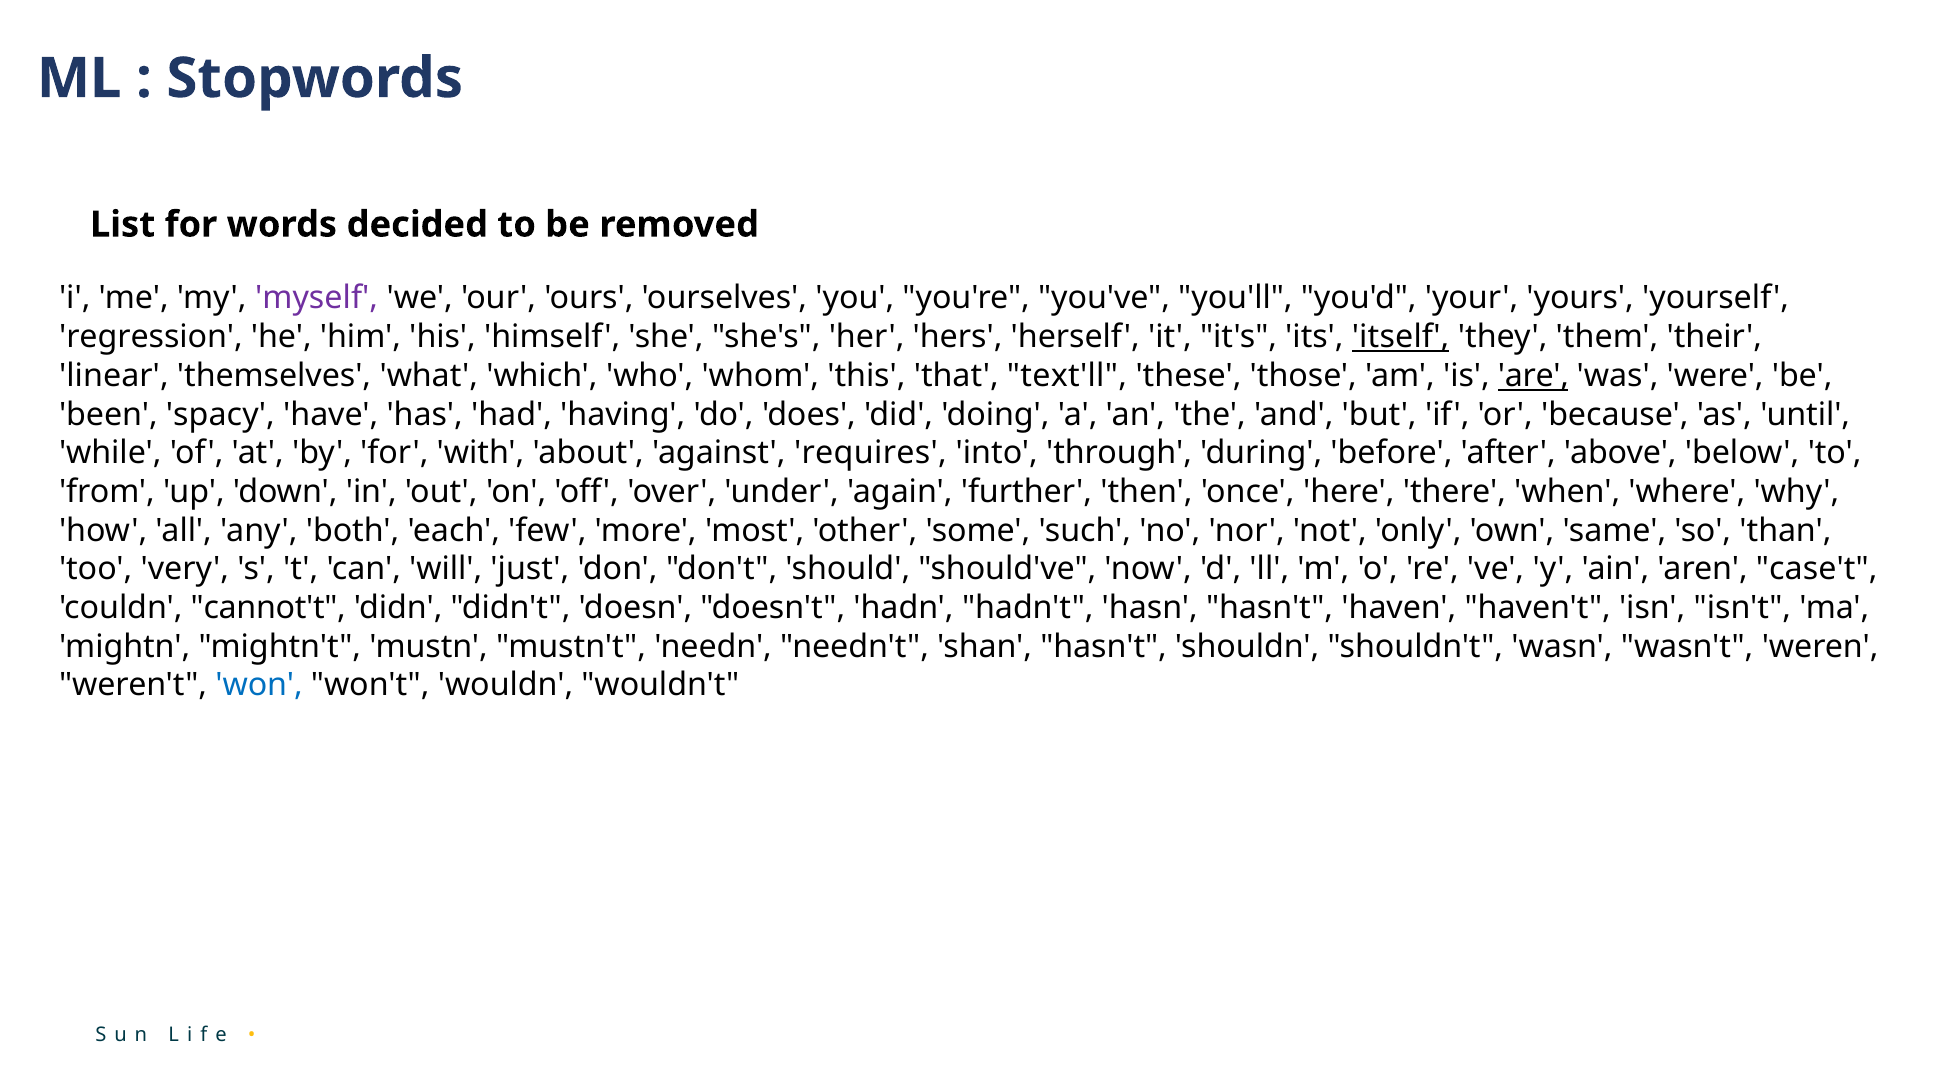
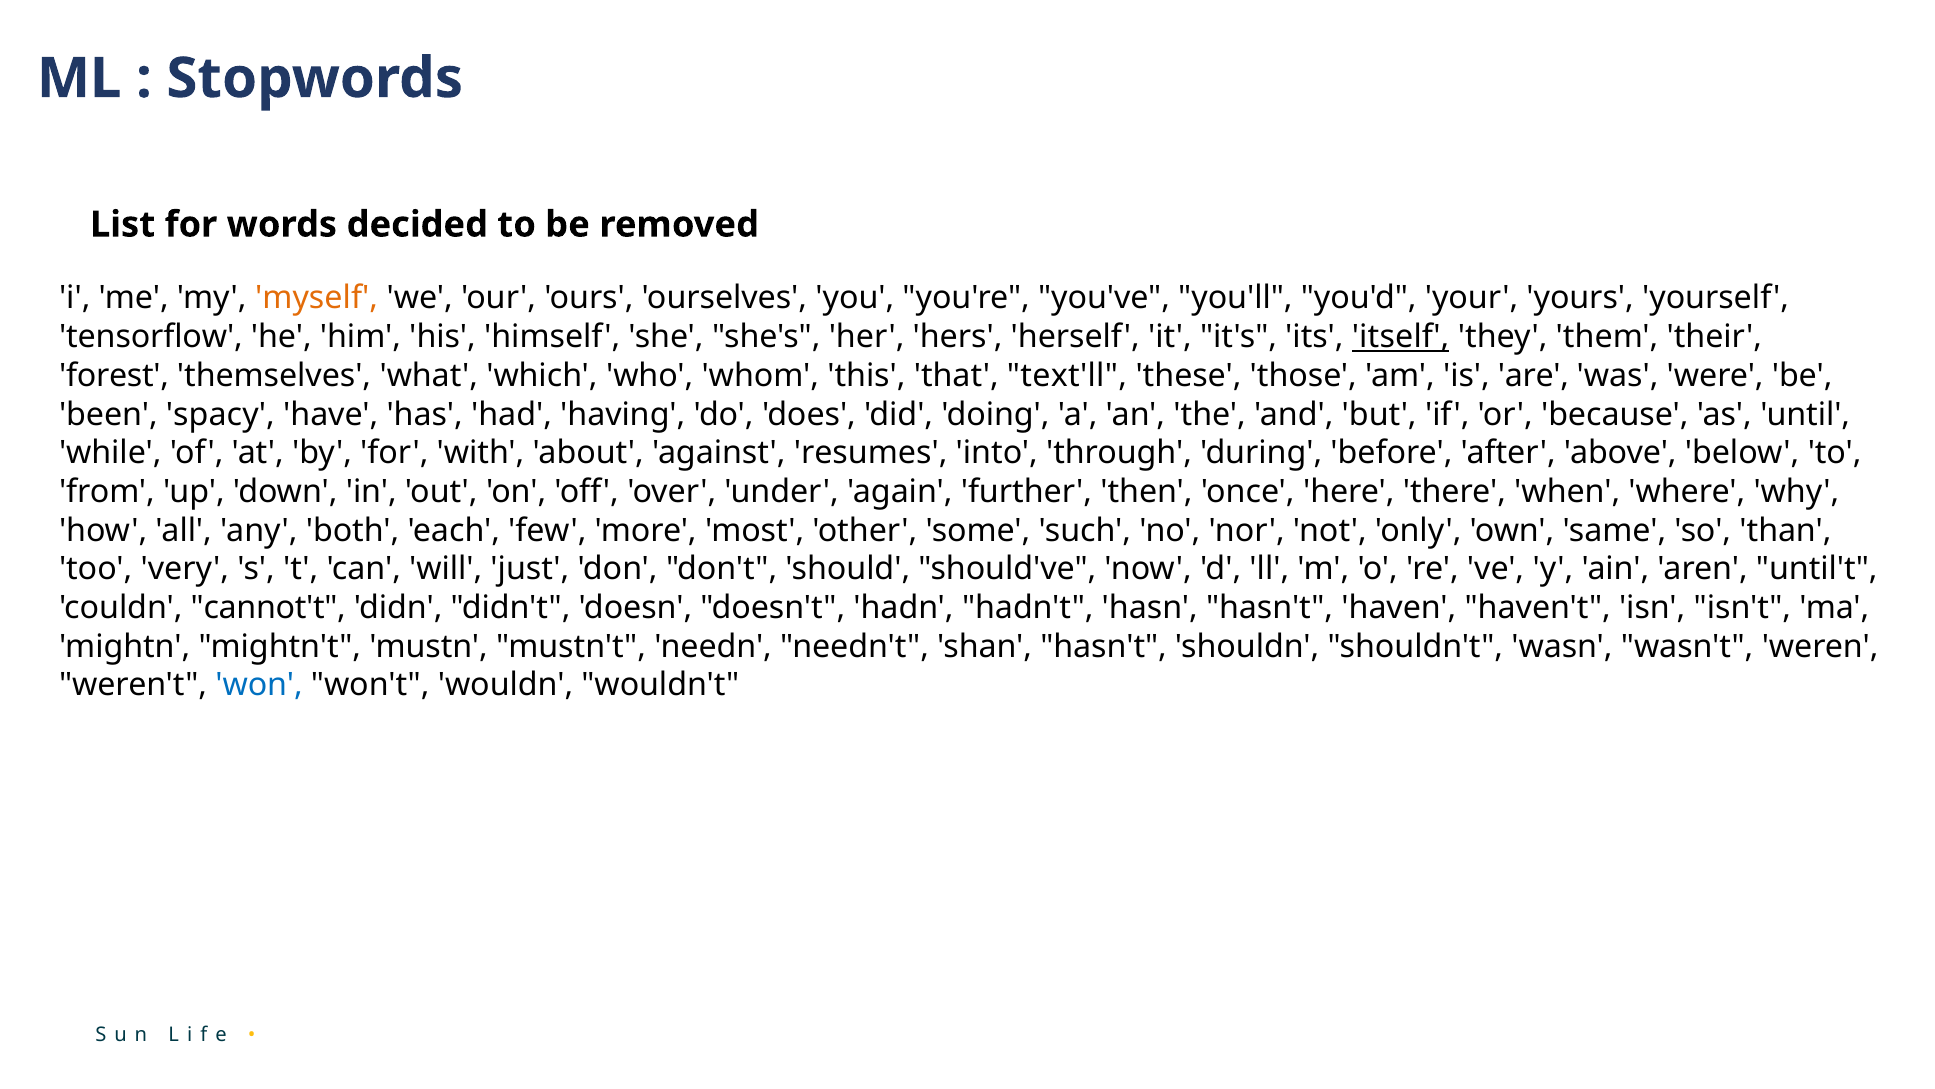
myself colour: purple -> orange
regression: regression -> tensorflow
linear: linear -> forest
are underline: present -> none
requires: requires -> resumes
case't: case't -> until't
